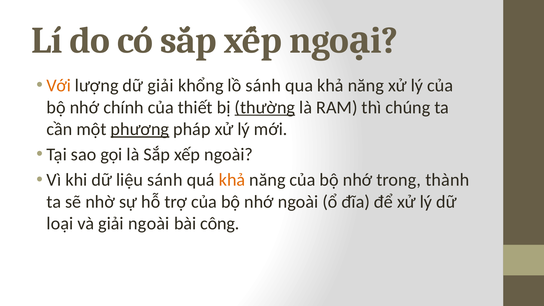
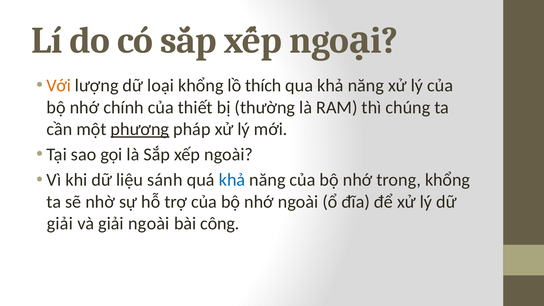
dữ giải: giải -> loại
lồ sánh: sánh -> thích
thường underline: present -> none
khả at (232, 180) colour: orange -> blue
trong thành: thành -> khổng
loại at (60, 224): loại -> giải
